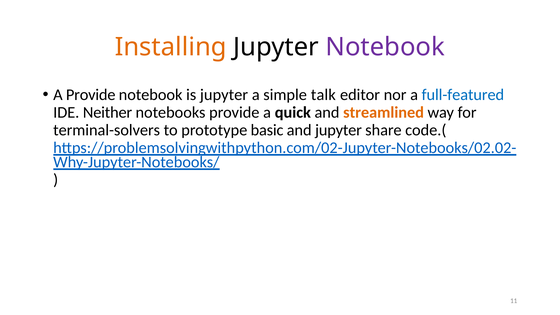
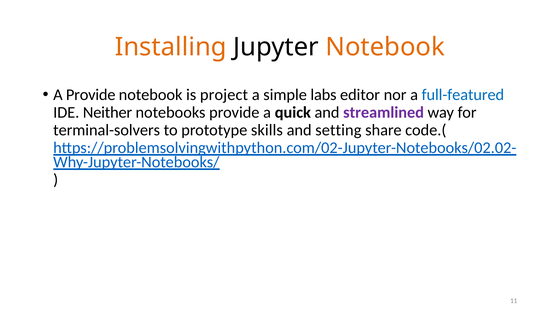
Notebook at (385, 47) colour: purple -> orange
is jupyter: jupyter -> project
talk: talk -> labs
streamlined colour: orange -> purple
basic: basic -> skills
and jupyter: jupyter -> setting
